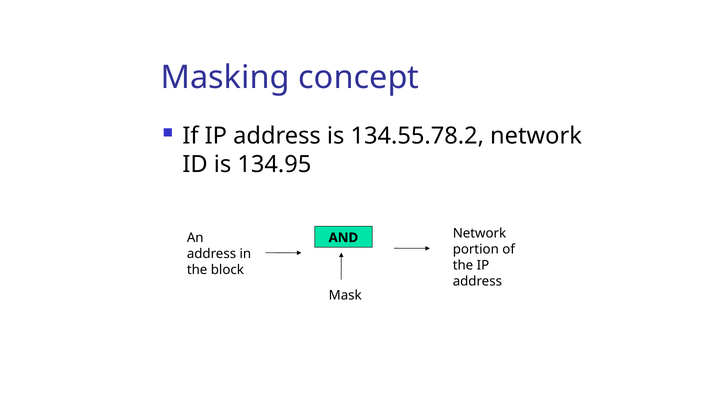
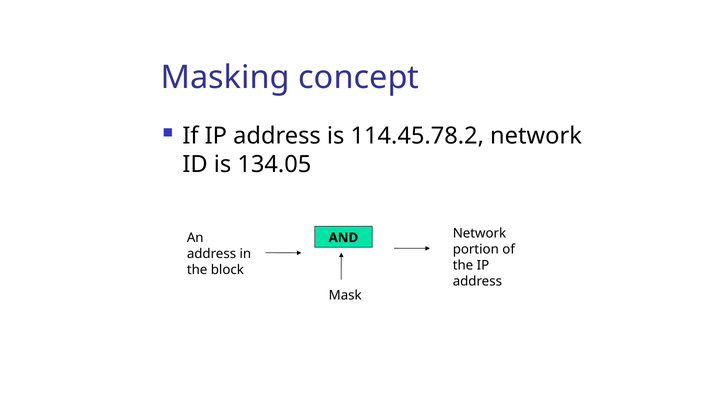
134.55.78.2: 134.55.78.2 -> 114.45.78.2
134.95: 134.95 -> 134.05
